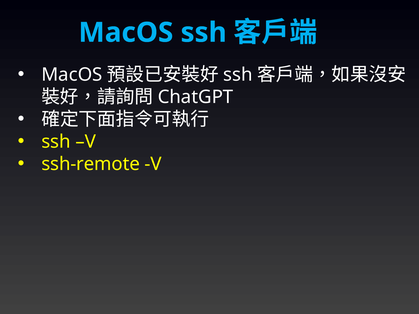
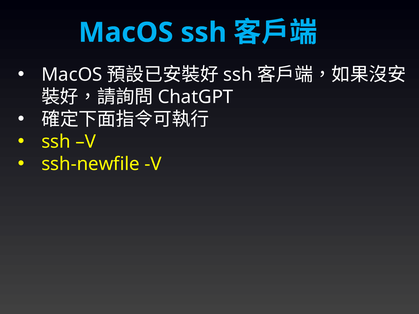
ssh-remote: ssh-remote -> ssh-newfile
